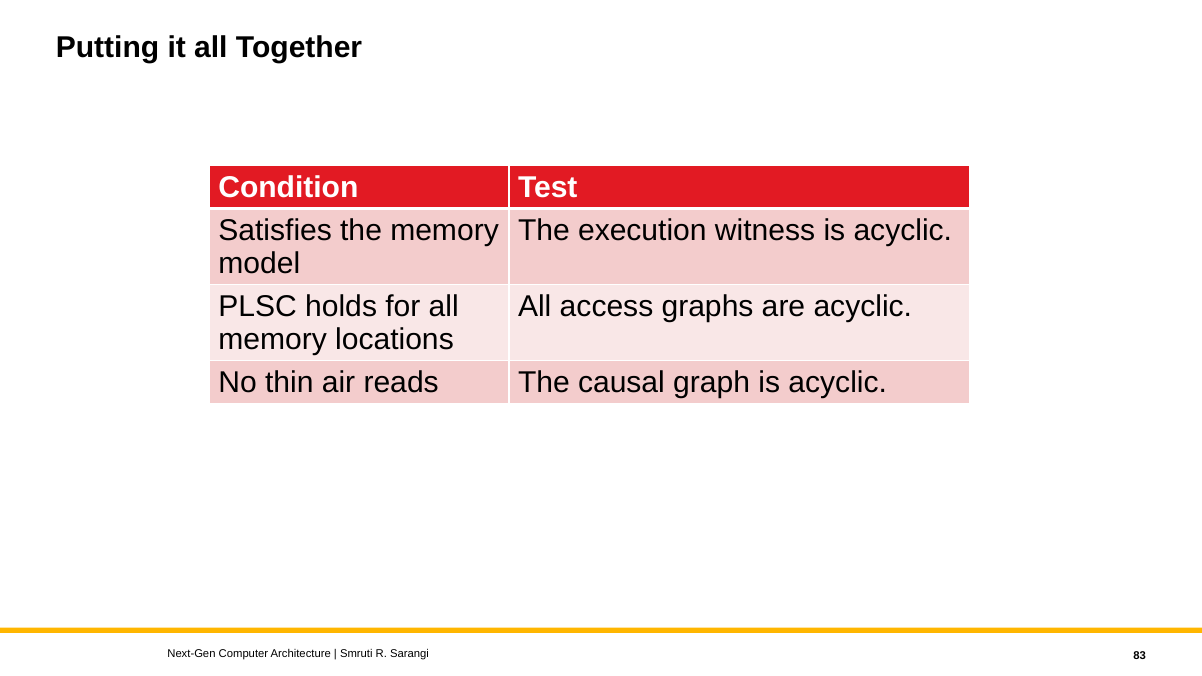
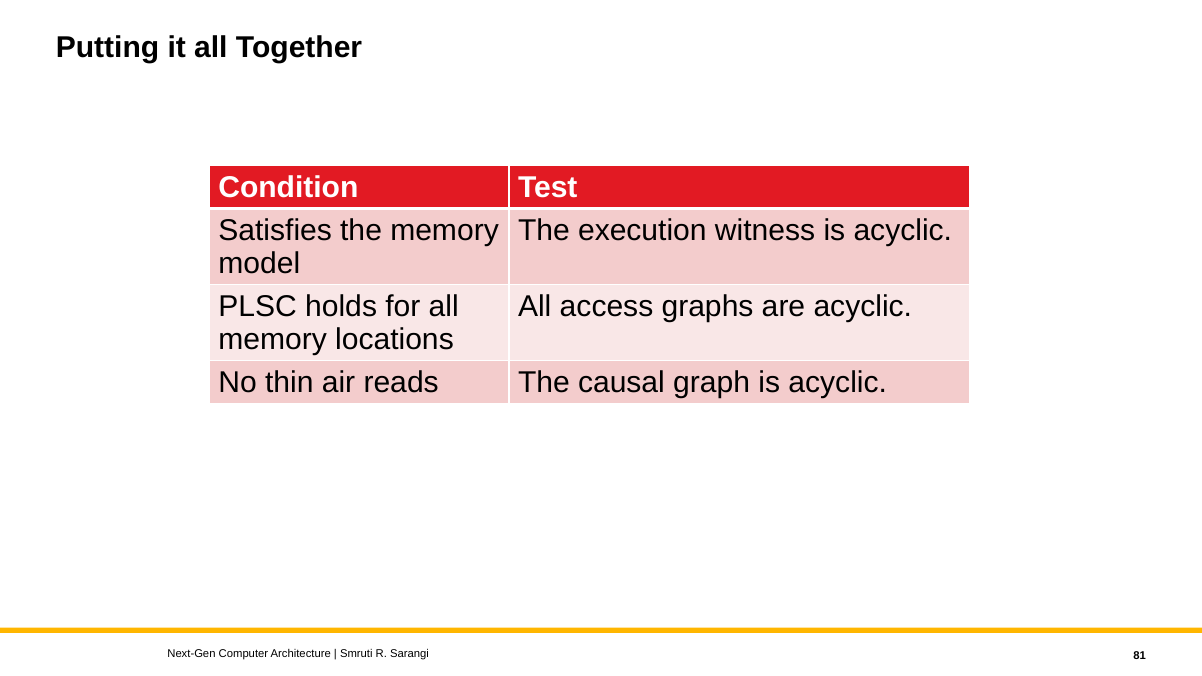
83: 83 -> 81
